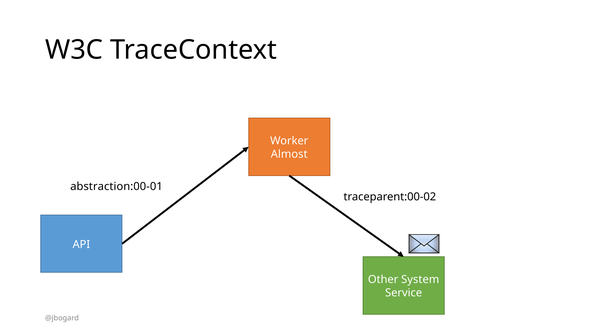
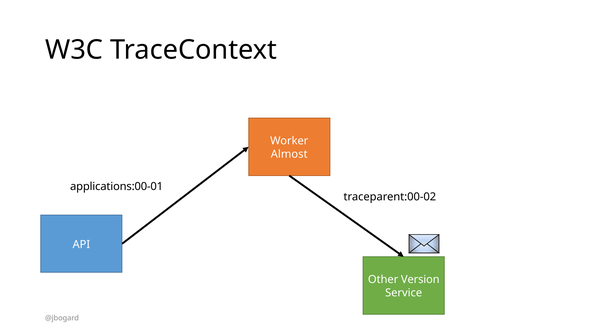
abstraction:00-01: abstraction:00-01 -> applications:00-01
System: System -> Version
